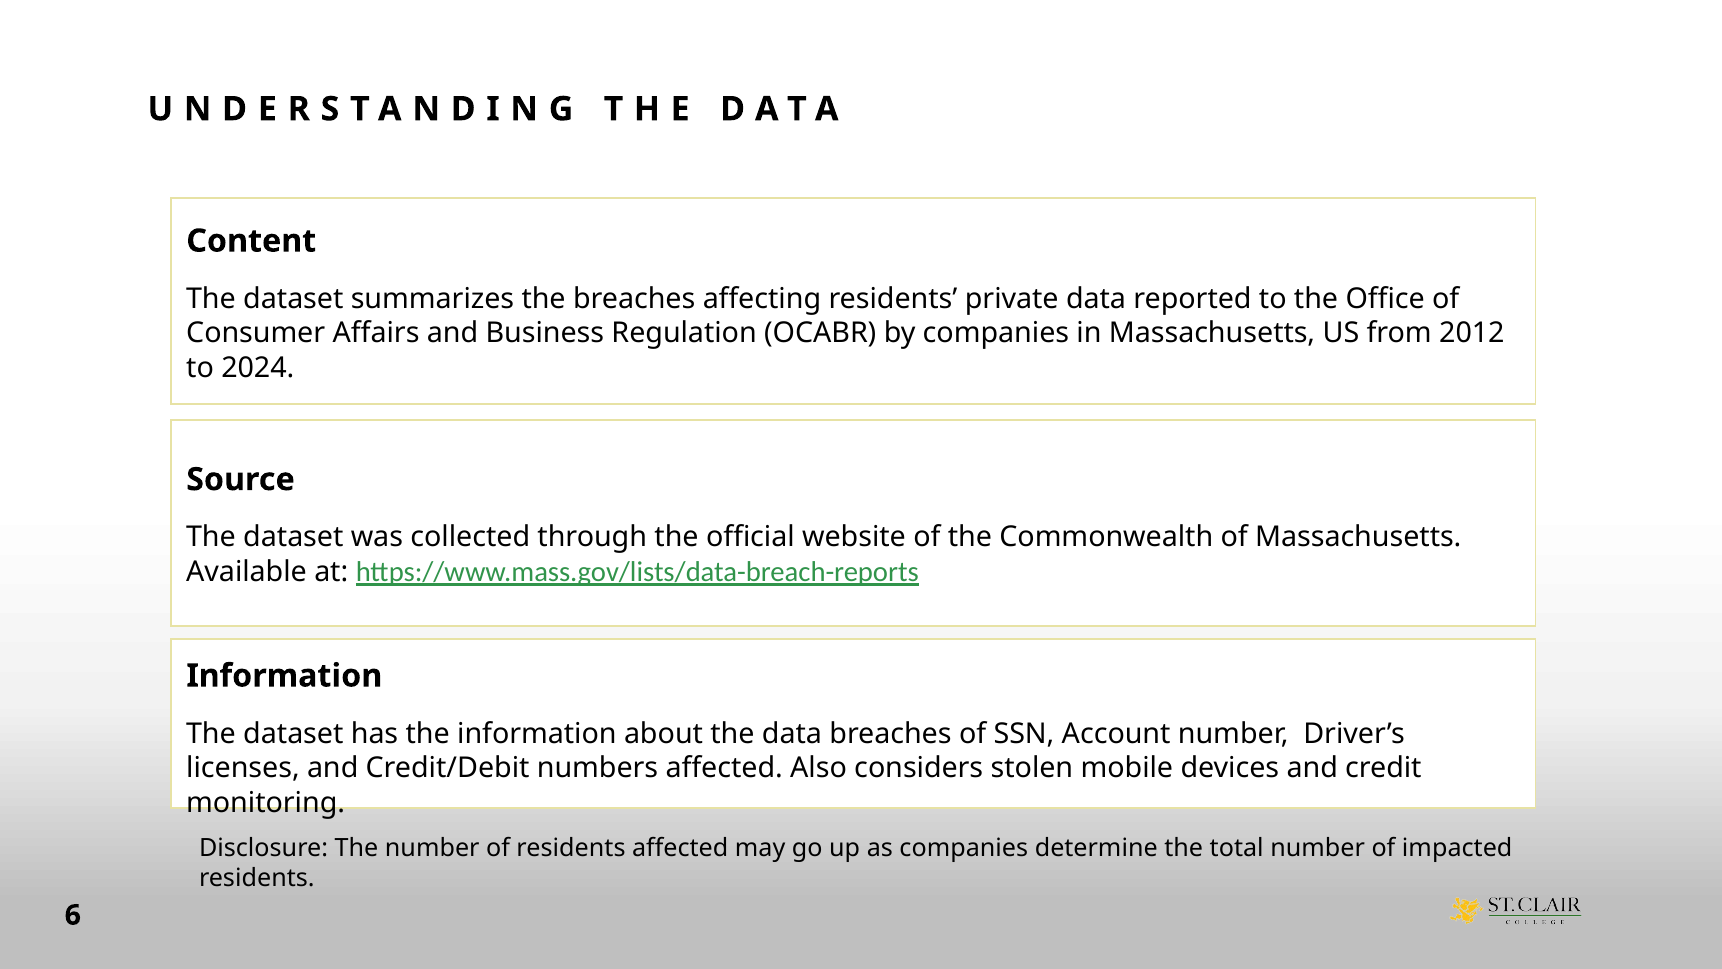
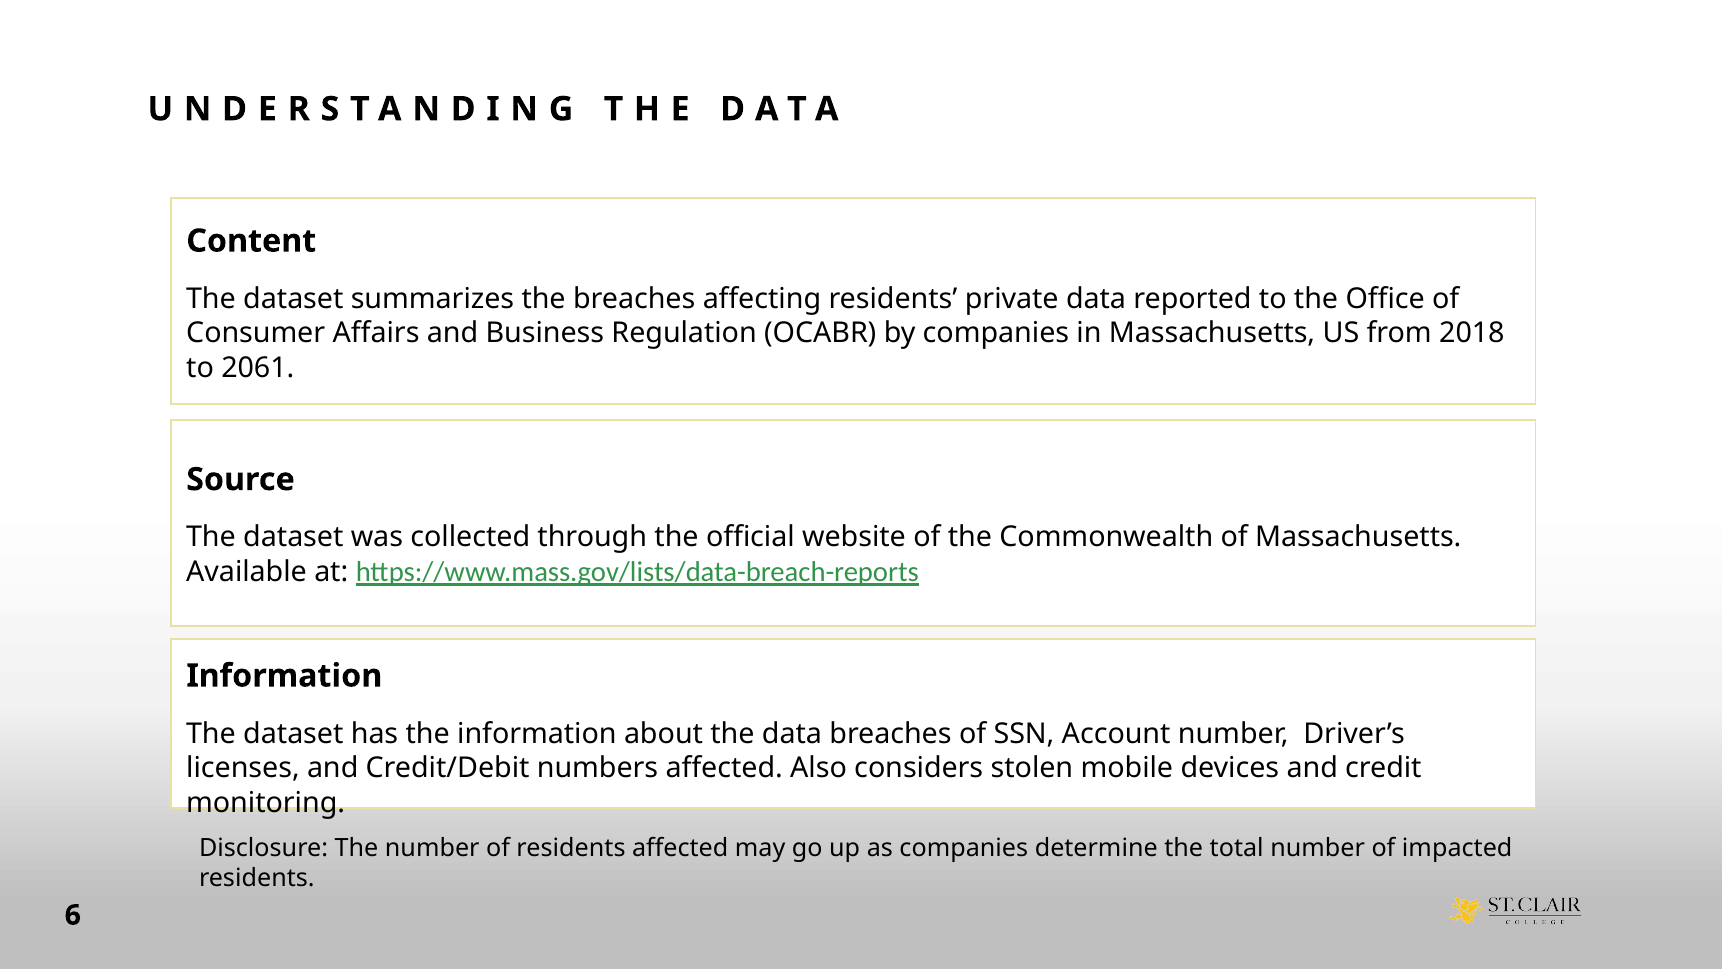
2012: 2012 -> 2018
2024: 2024 -> 2061
